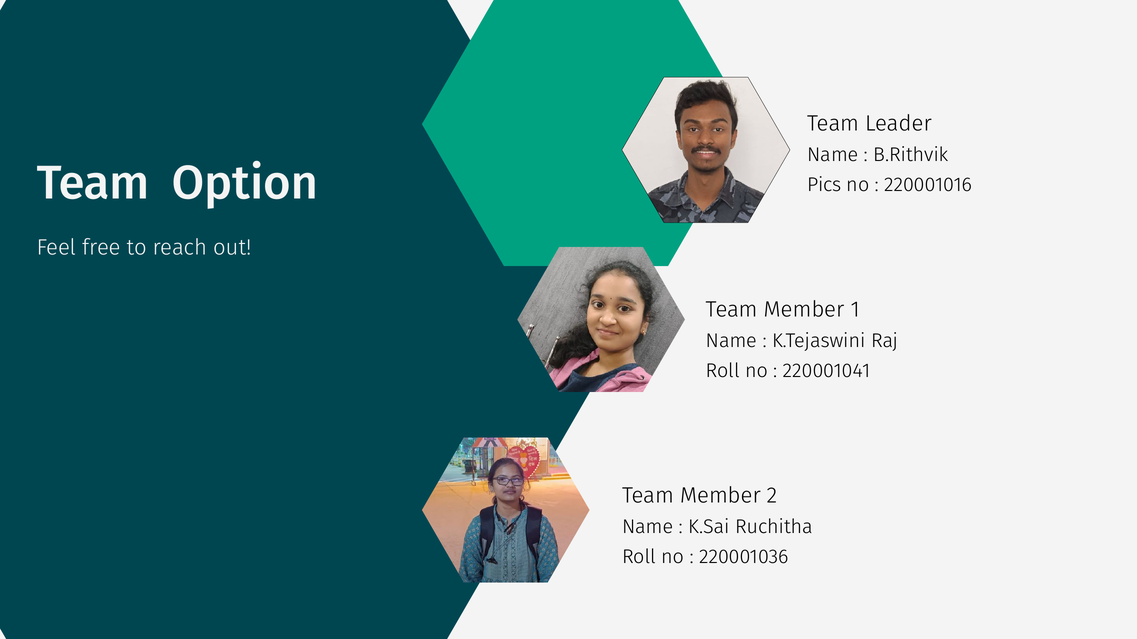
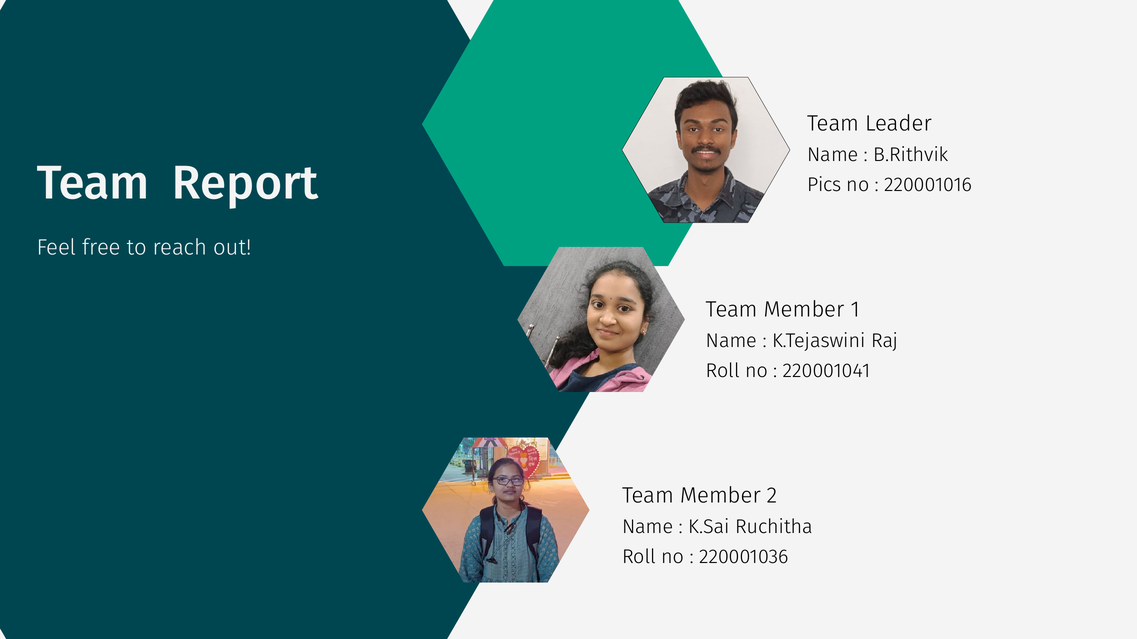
Option: Option -> Report
